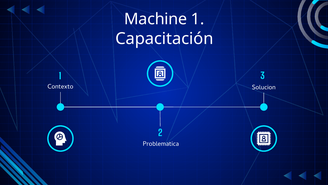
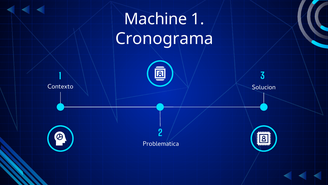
Capacitación: Capacitación -> Cronograma
